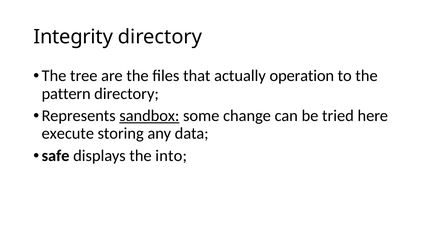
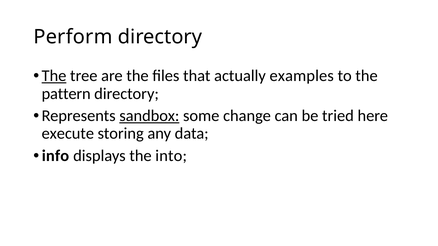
Integrity: Integrity -> Perform
The at (54, 76) underline: none -> present
operation: operation -> examples
safe: safe -> info
